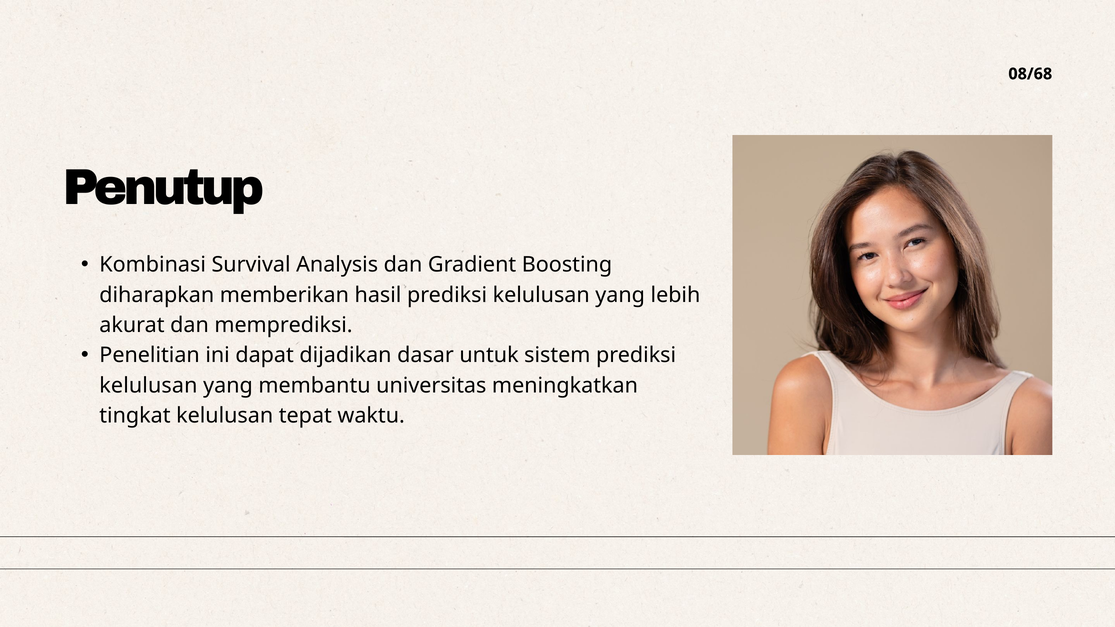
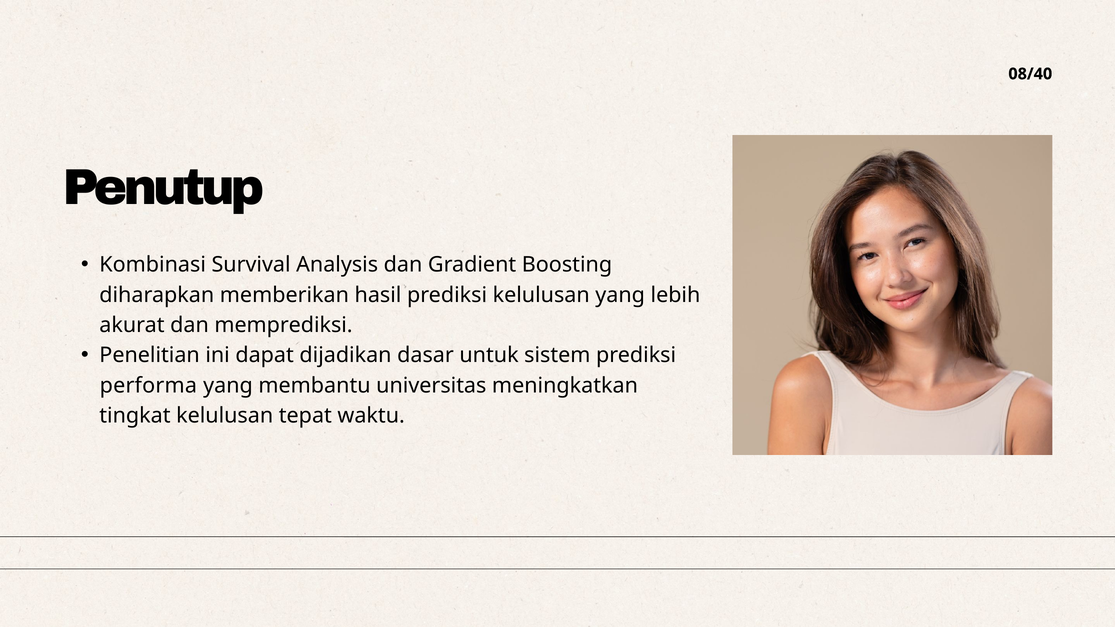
08/68: 08/68 -> 08/40
kelulusan at (148, 386): kelulusan -> performa
